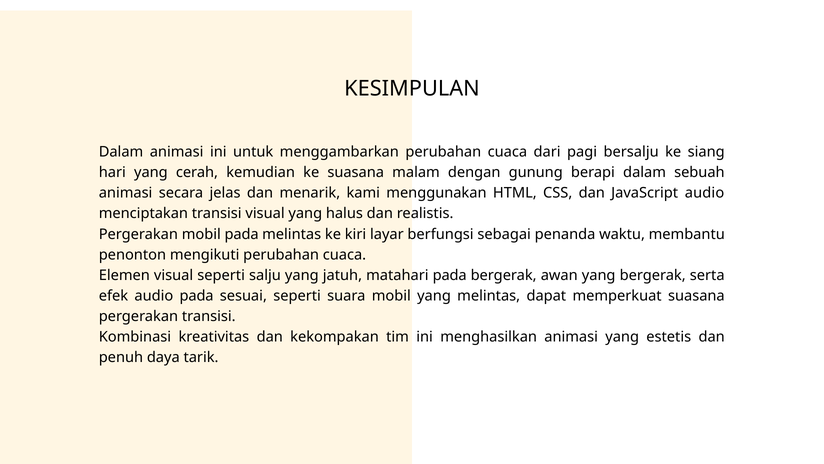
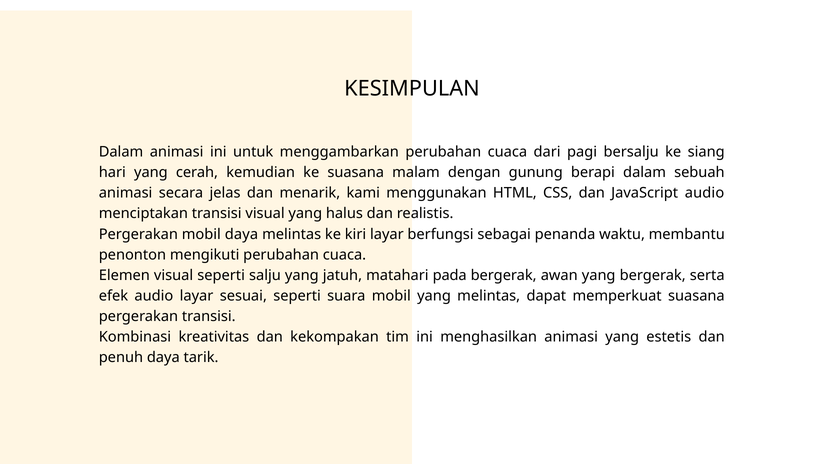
mobil pada: pada -> daya
audio pada: pada -> layar
